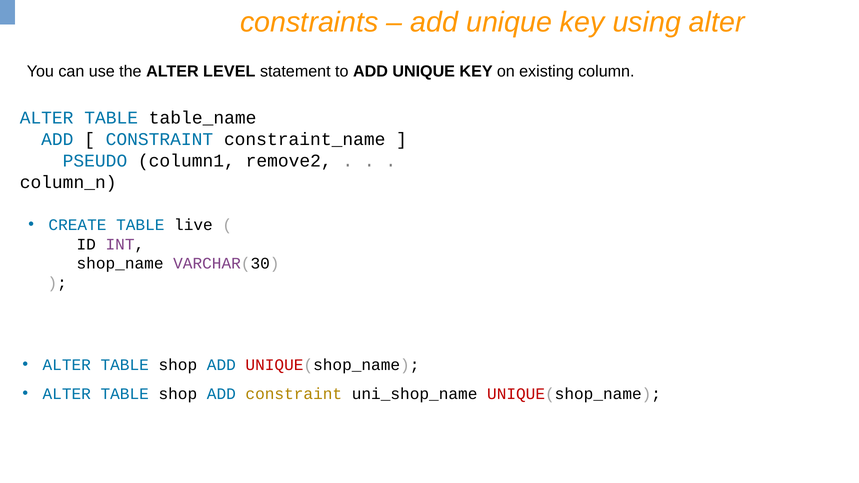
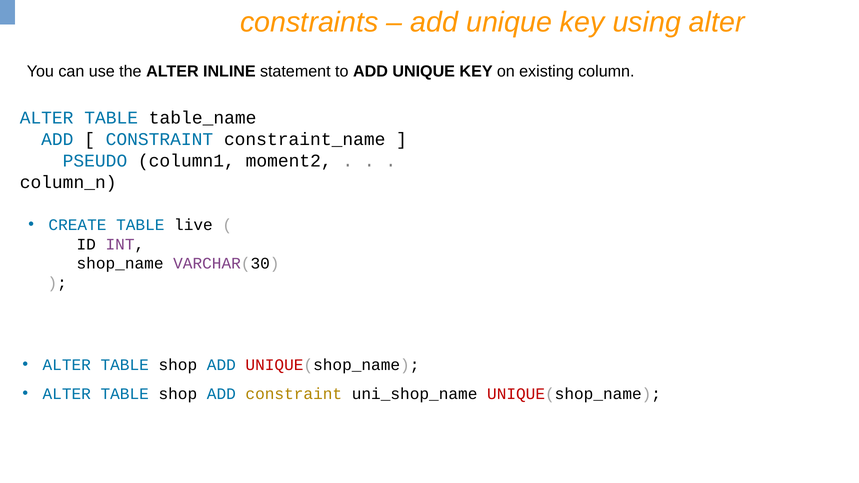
LEVEL: LEVEL -> INLINE
remove2: remove2 -> moment2
